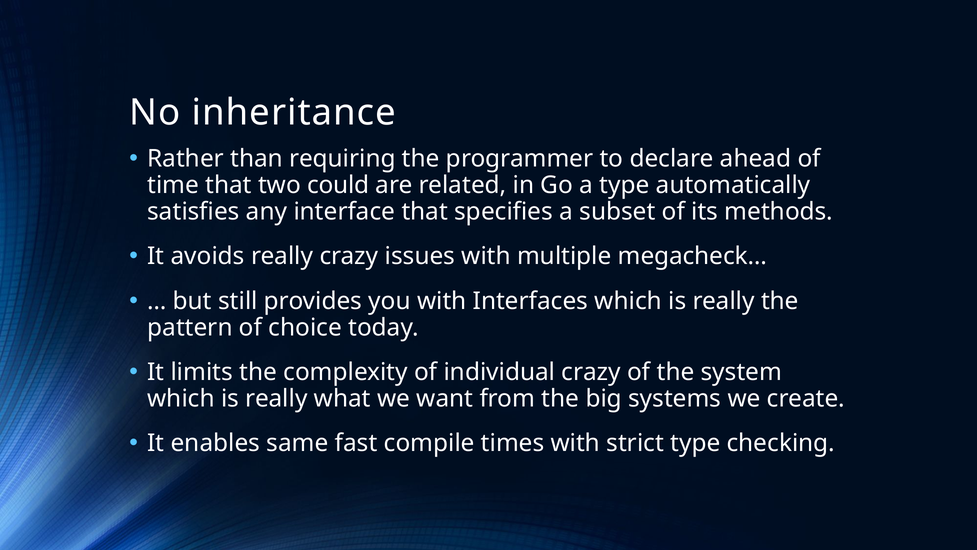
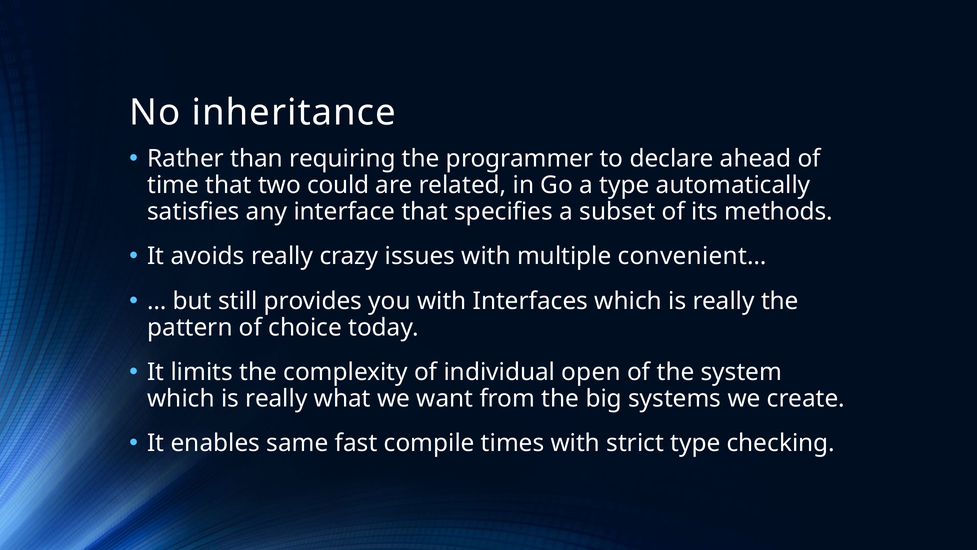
megacheck…: megacheck… -> convenient…
individual crazy: crazy -> open
